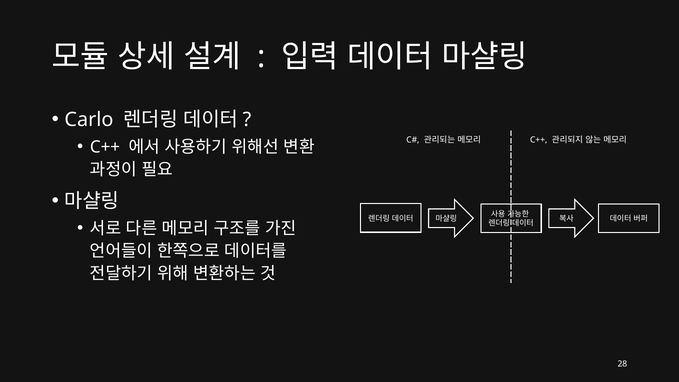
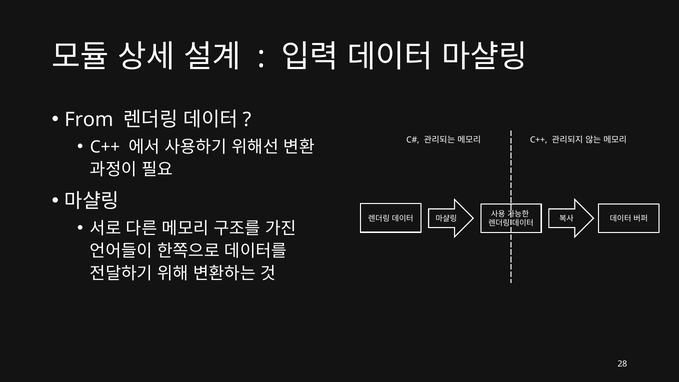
Carlo: Carlo -> From
